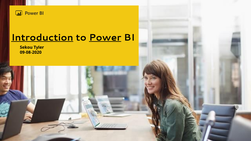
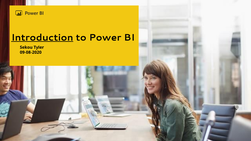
Power underline: present -> none
